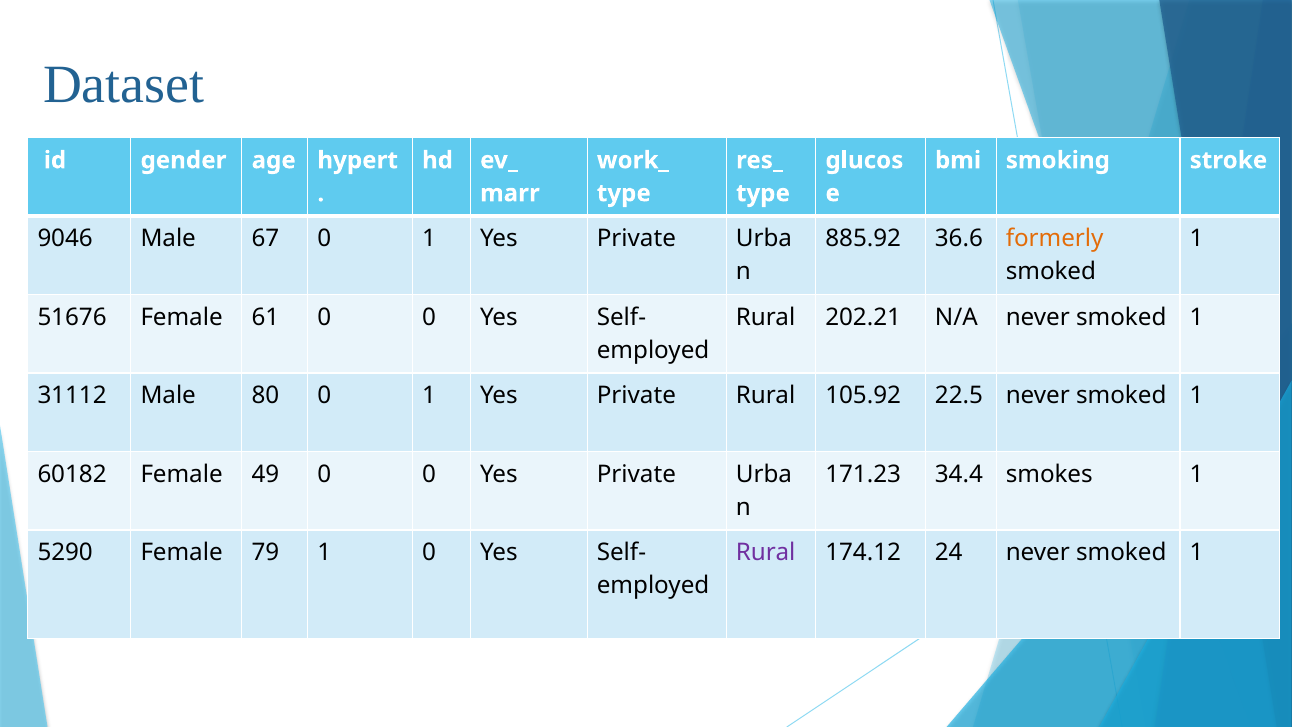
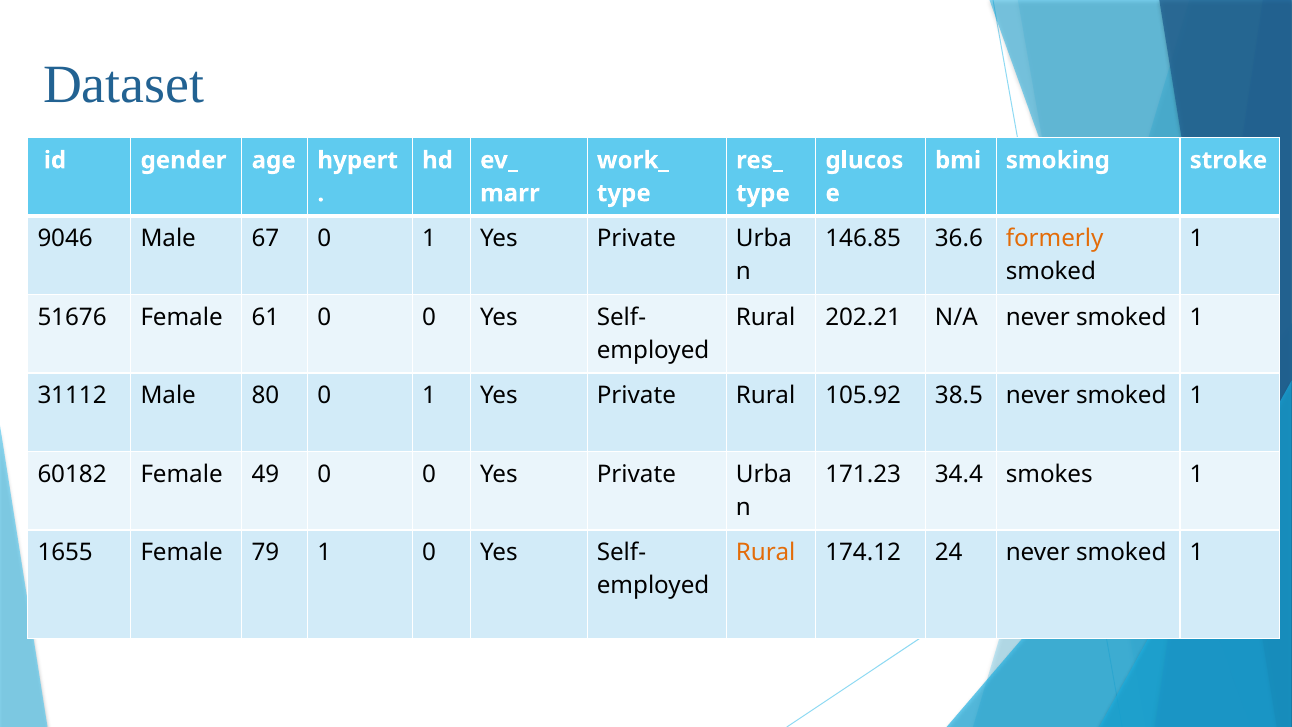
885.92: 885.92 -> 146.85
22.5: 22.5 -> 38.5
5290: 5290 -> 1655
Rural at (766, 552) colour: purple -> orange
